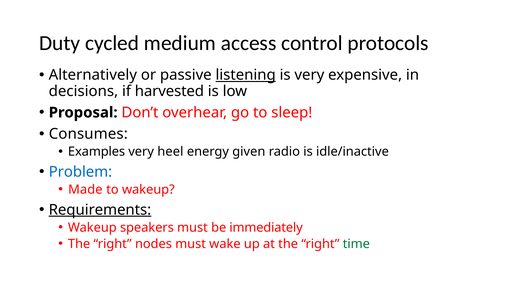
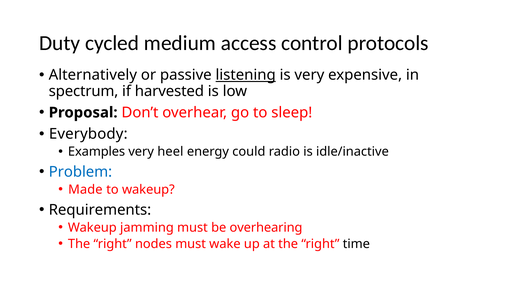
decisions: decisions -> spectrum
Consumes: Consumes -> Everybody
given: given -> could
Requirements underline: present -> none
speakers: speakers -> jamming
immediately: immediately -> overhearing
time colour: green -> black
